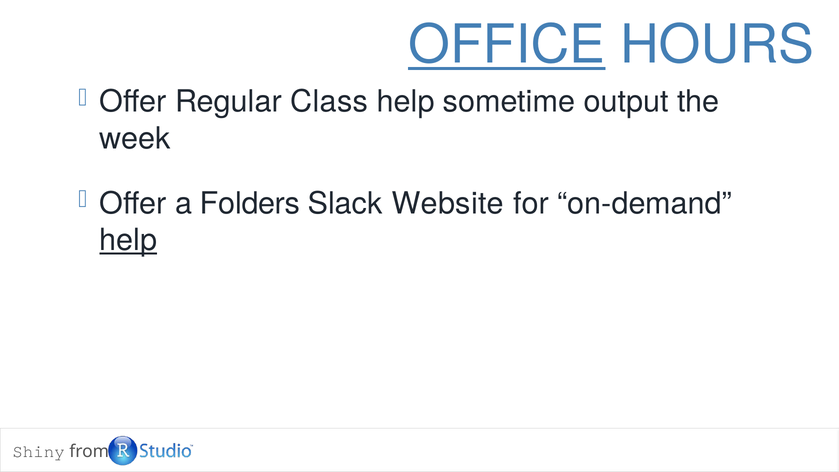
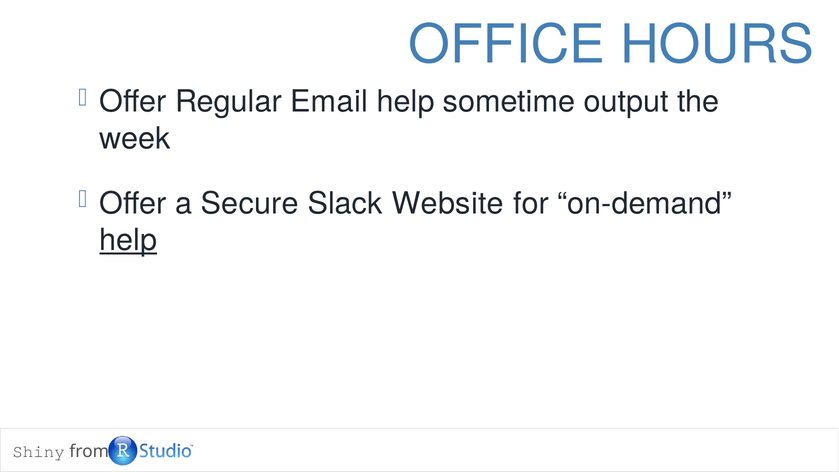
OFFICE underline: present -> none
Class: Class -> Email
Folders: Folders -> Secure
